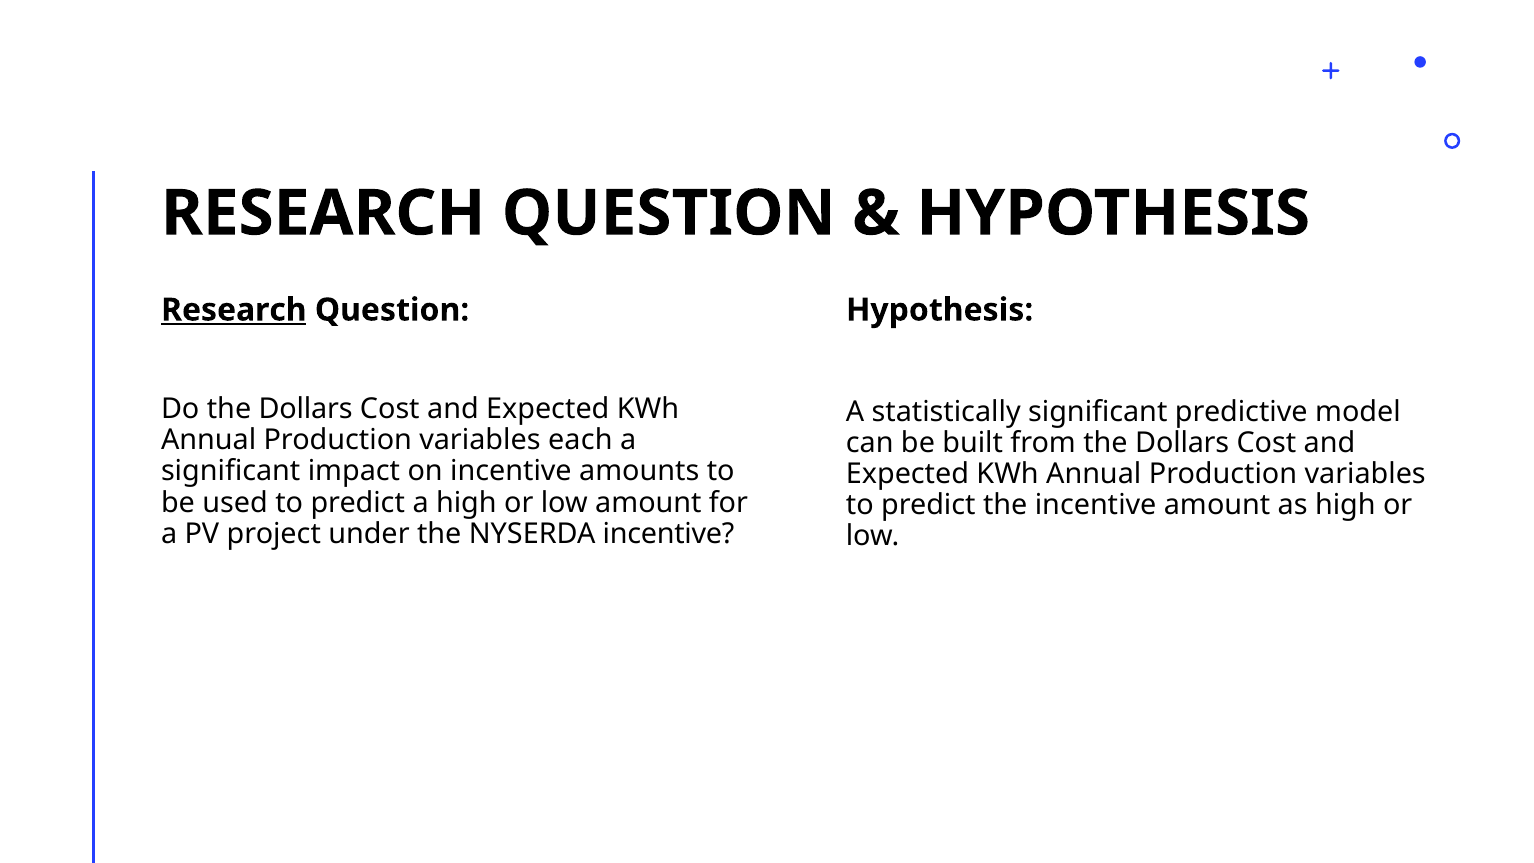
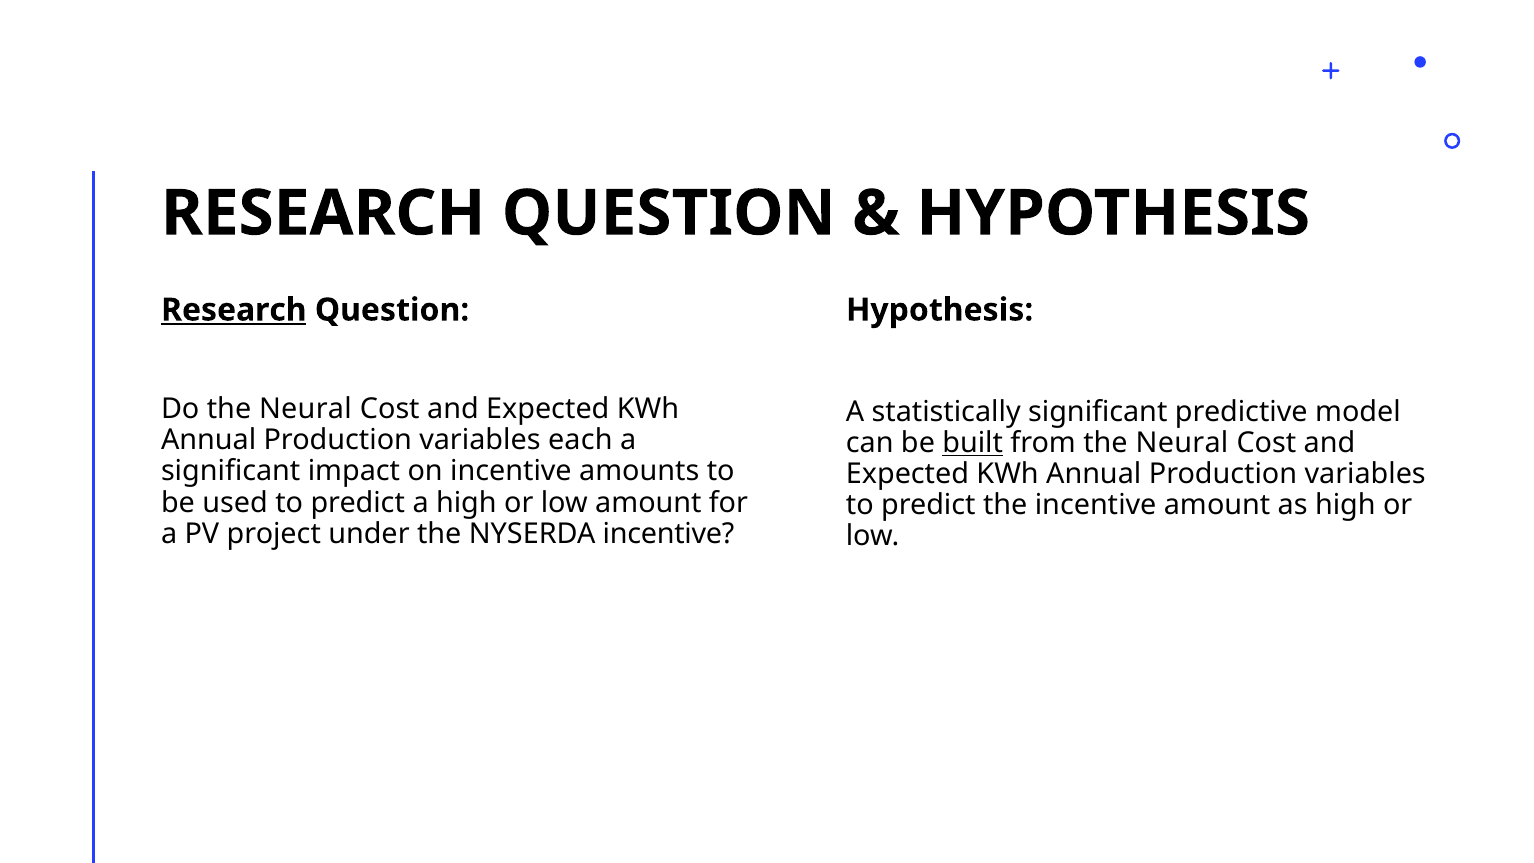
Do the Dollars: Dollars -> Neural
built underline: none -> present
from the Dollars: Dollars -> Neural
